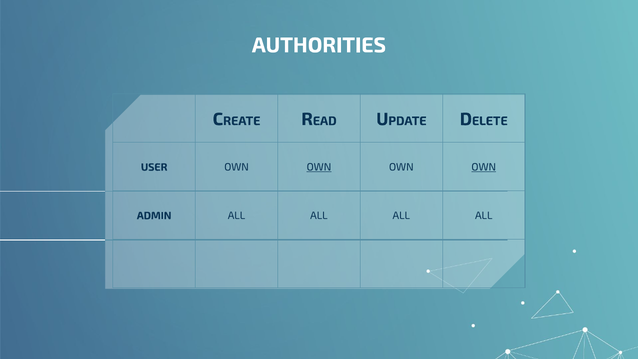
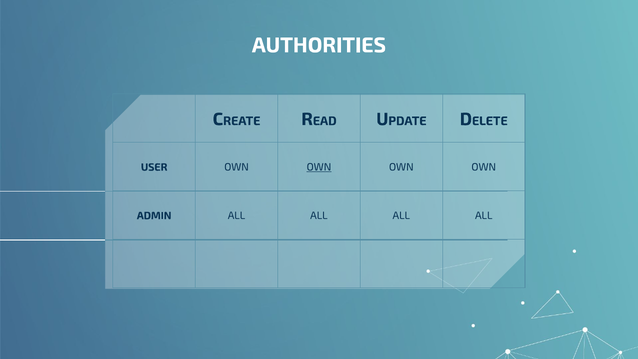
OWN at (484, 167) underline: present -> none
